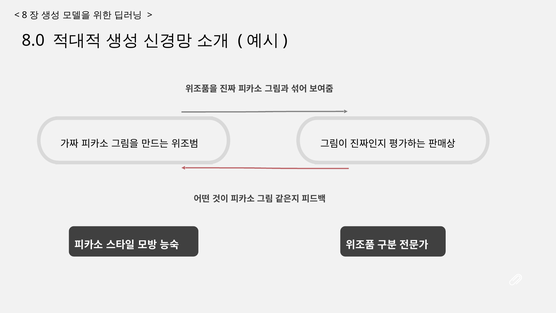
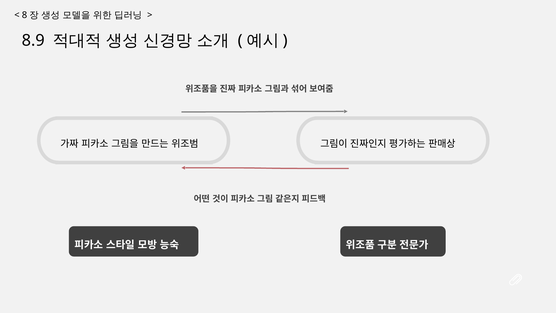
8.0: 8.0 -> 8.9
